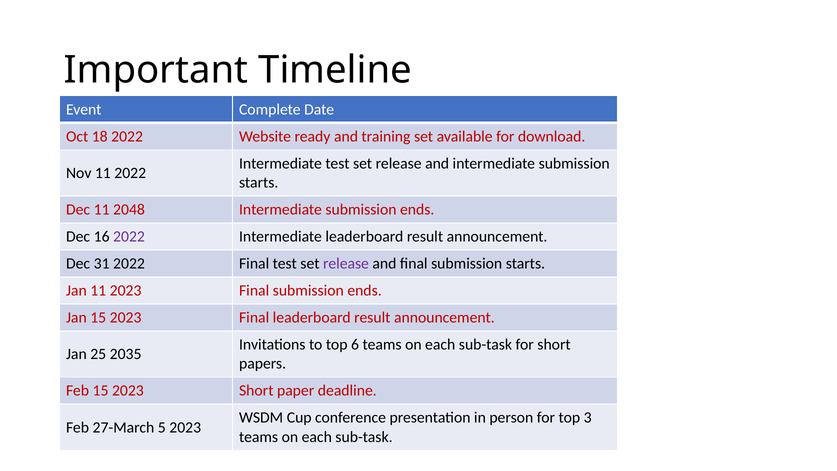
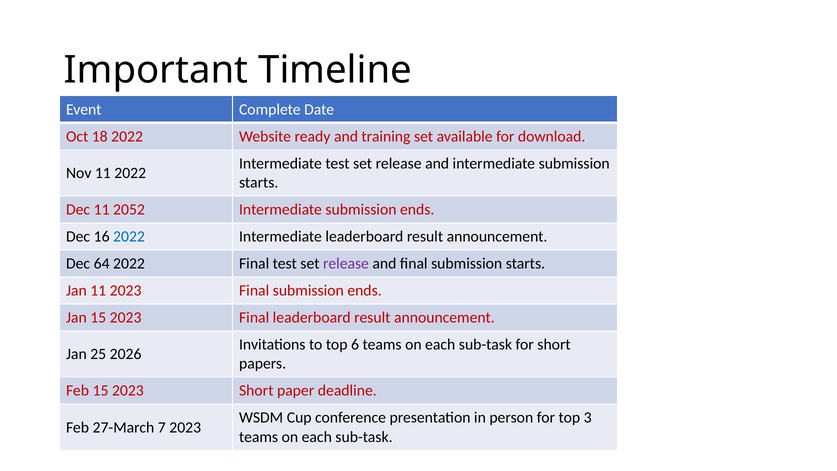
2048: 2048 -> 2052
2022 at (129, 237) colour: purple -> blue
31: 31 -> 64
2035: 2035 -> 2026
5: 5 -> 7
